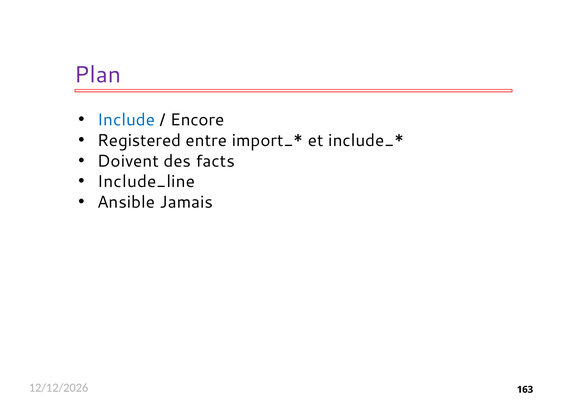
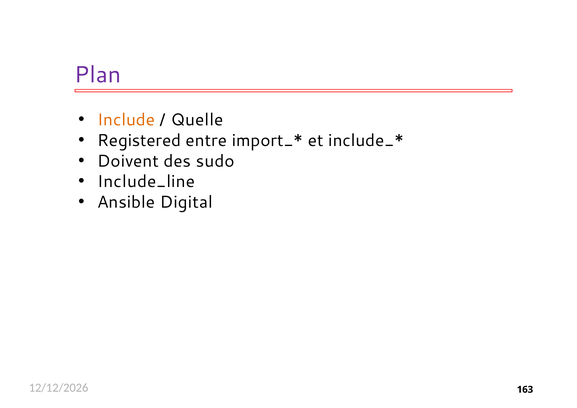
Include colour: blue -> orange
Encore: Encore -> Quelle
facts: facts -> sudo
Jamais: Jamais -> Digital
